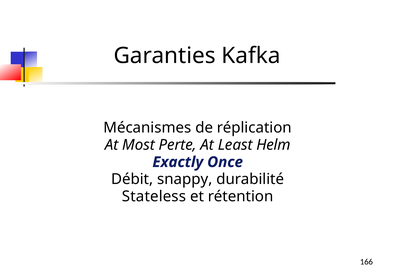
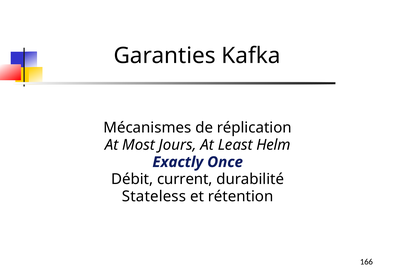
Perte: Perte -> Jours
snappy: snappy -> current
